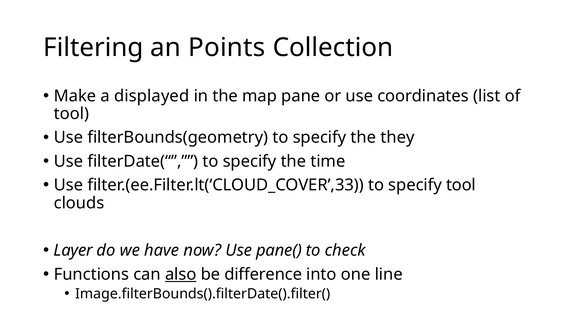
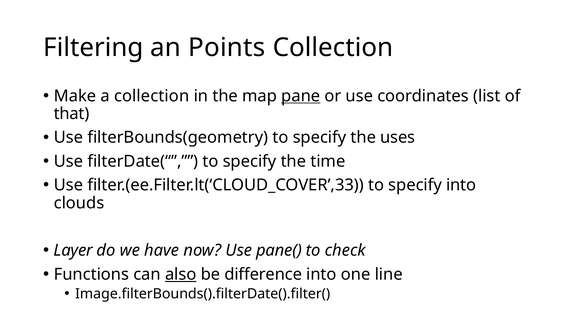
a displayed: displayed -> collection
pane underline: none -> present
tool at (71, 114): tool -> that
they: they -> uses
specify tool: tool -> into
